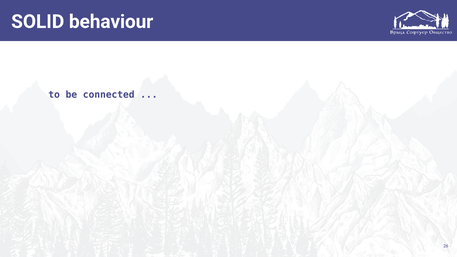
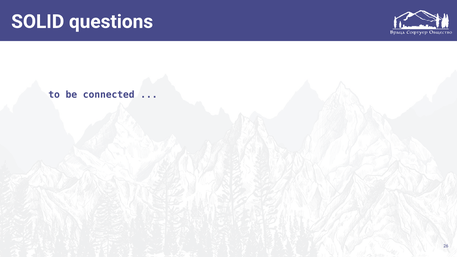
behaviour: behaviour -> questions
